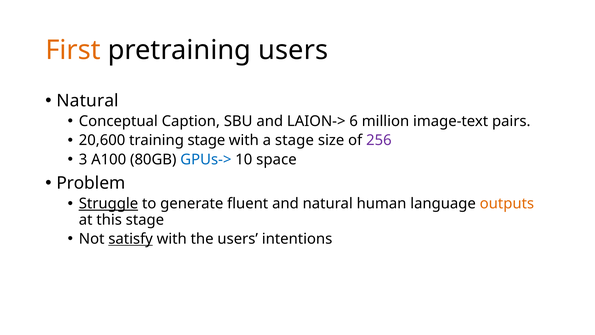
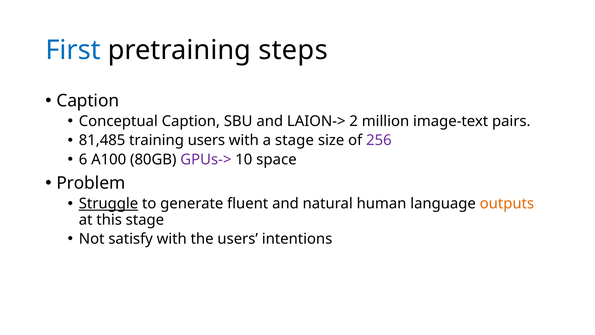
First colour: orange -> blue
pretraining users: users -> steps
Natural at (88, 101): Natural -> Caption
6: 6 -> 2
20,600: 20,600 -> 81,485
training stage: stage -> users
3: 3 -> 6
GPUs-> colour: blue -> purple
satisfy underline: present -> none
